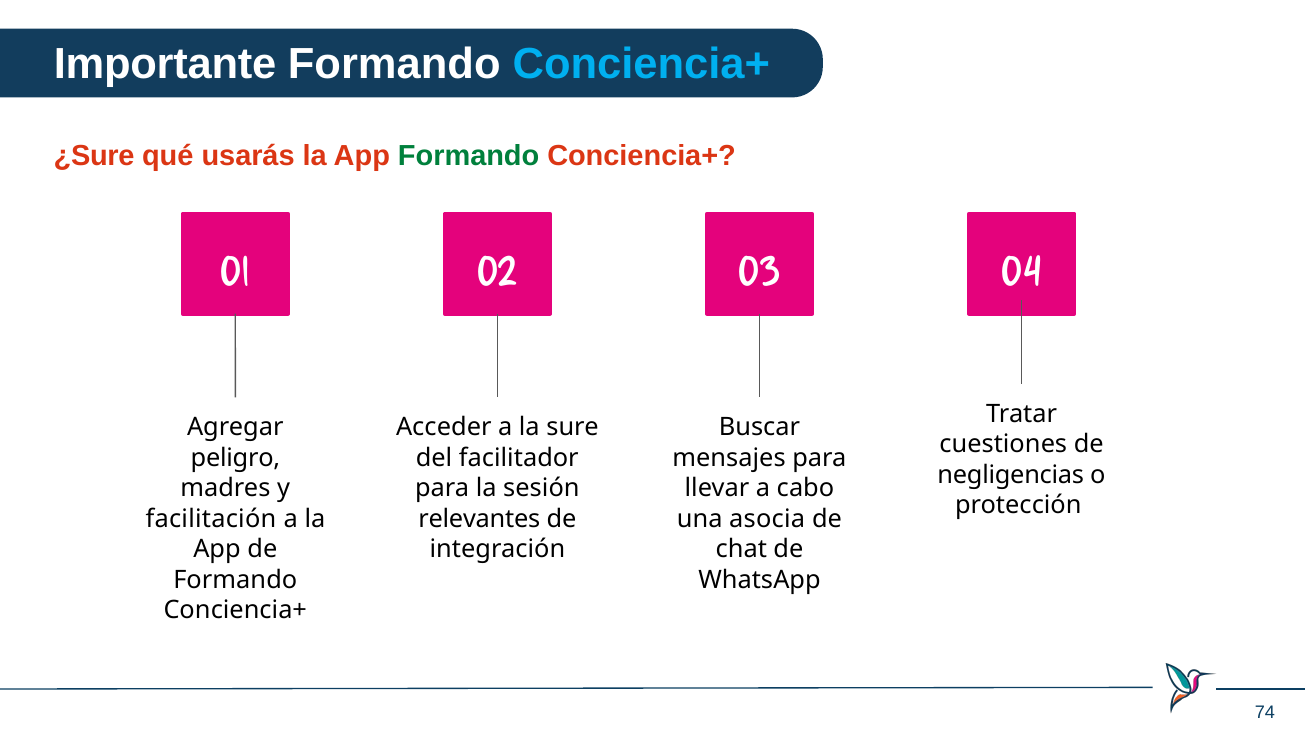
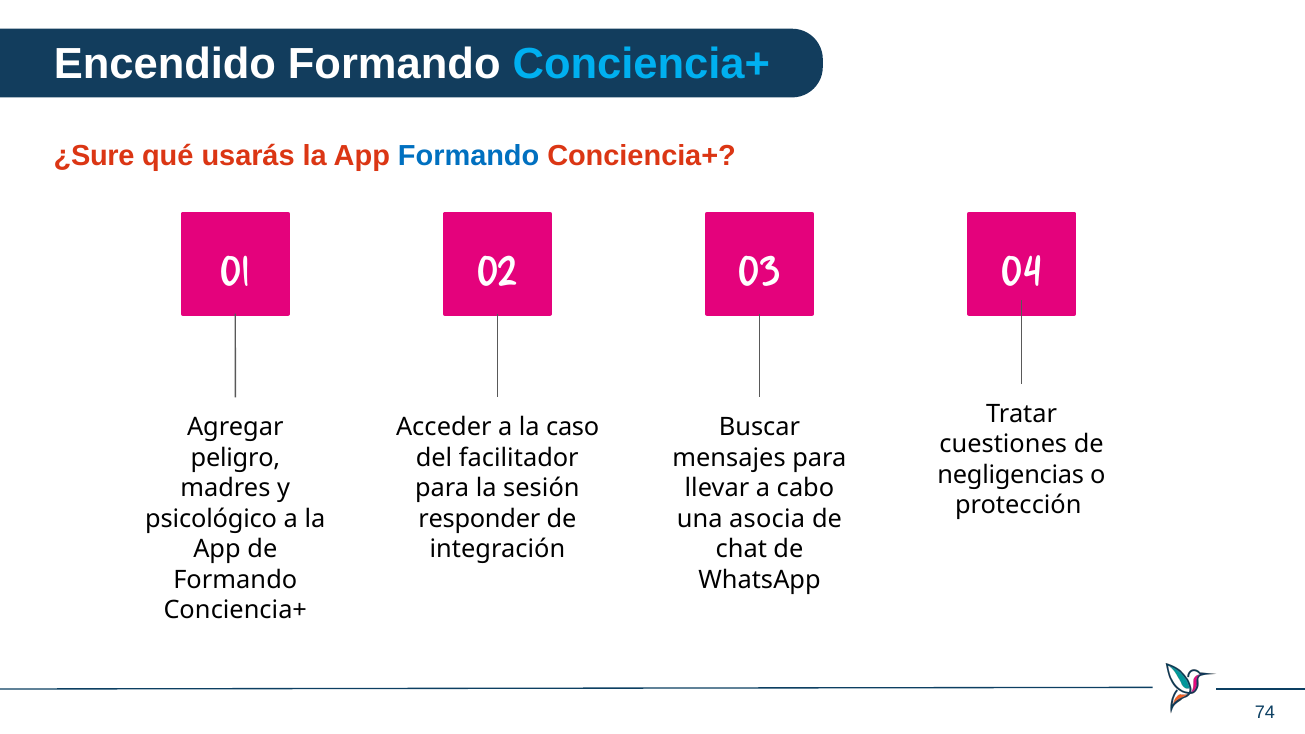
Importante: Importante -> Encendido
Formando at (469, 156) colour: green -> blue
sure: sure -> caso
facilitación: facilitación -> psicológico
relevantes: relevantes -> responder
